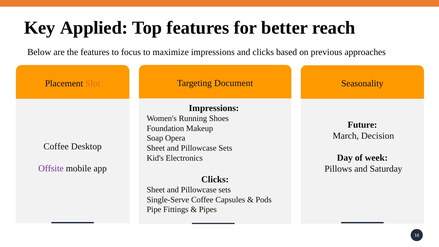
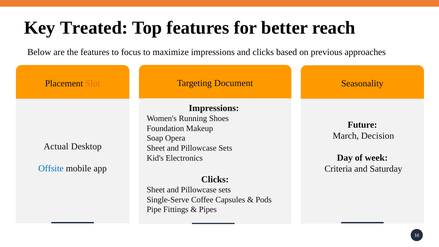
Applied: Applied -> Treated
Coffee at (56, 146): Coffee -> Actual
Offsite colour: purple -> blue
Pillows: Pillows -> Criteria
